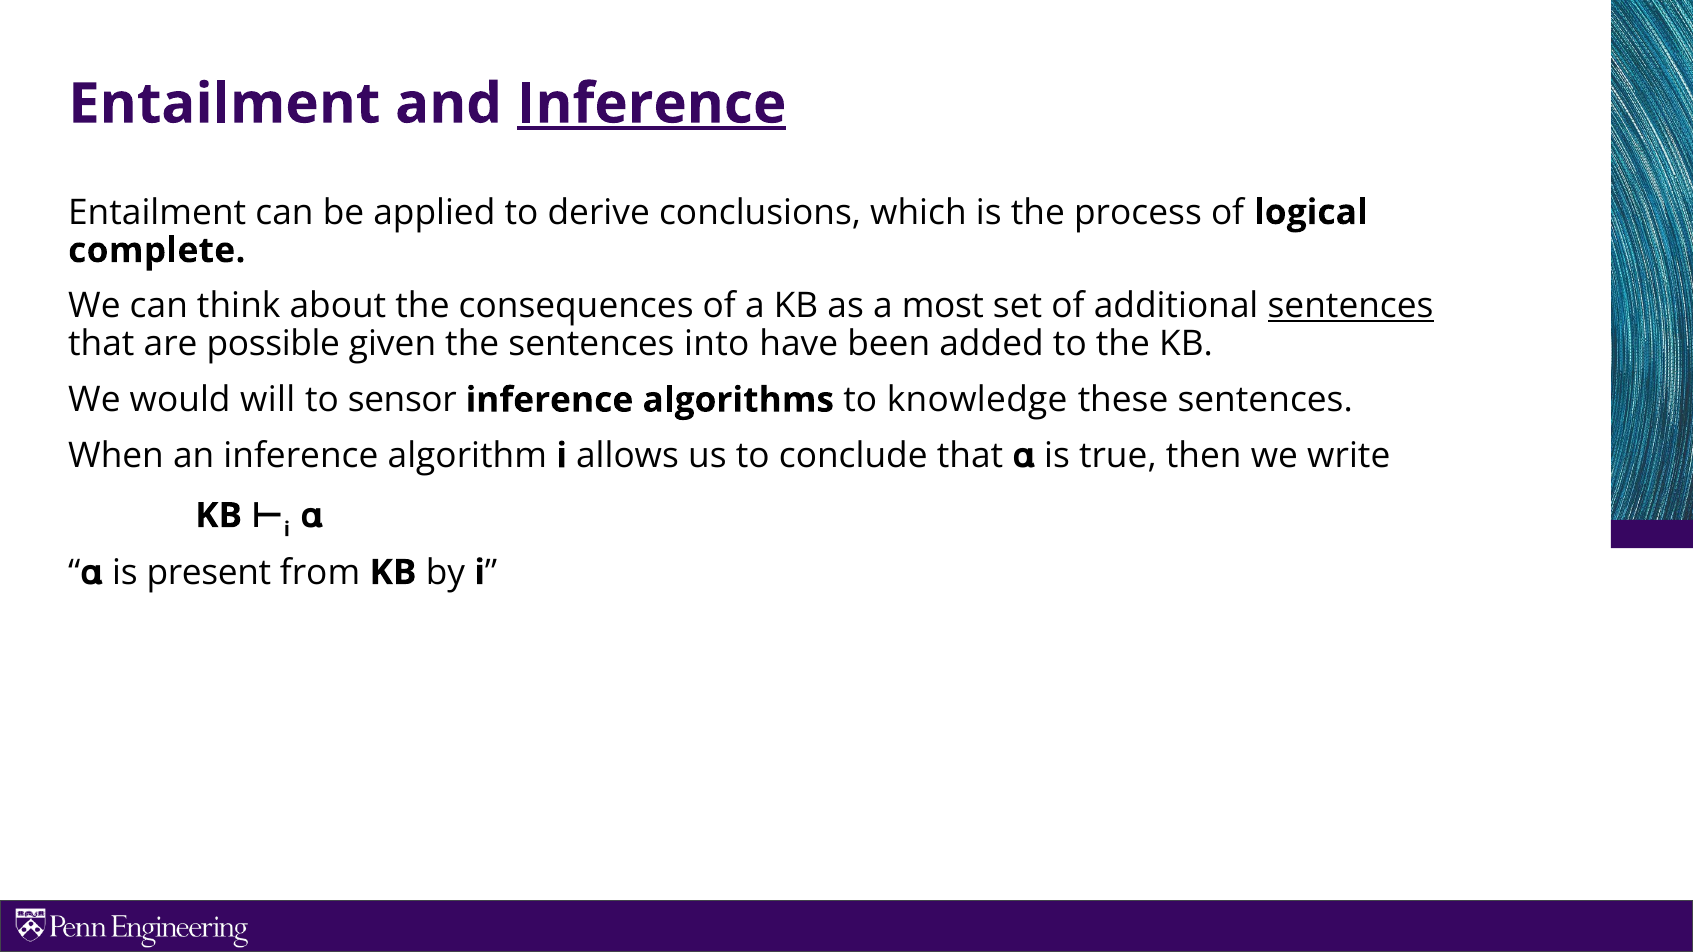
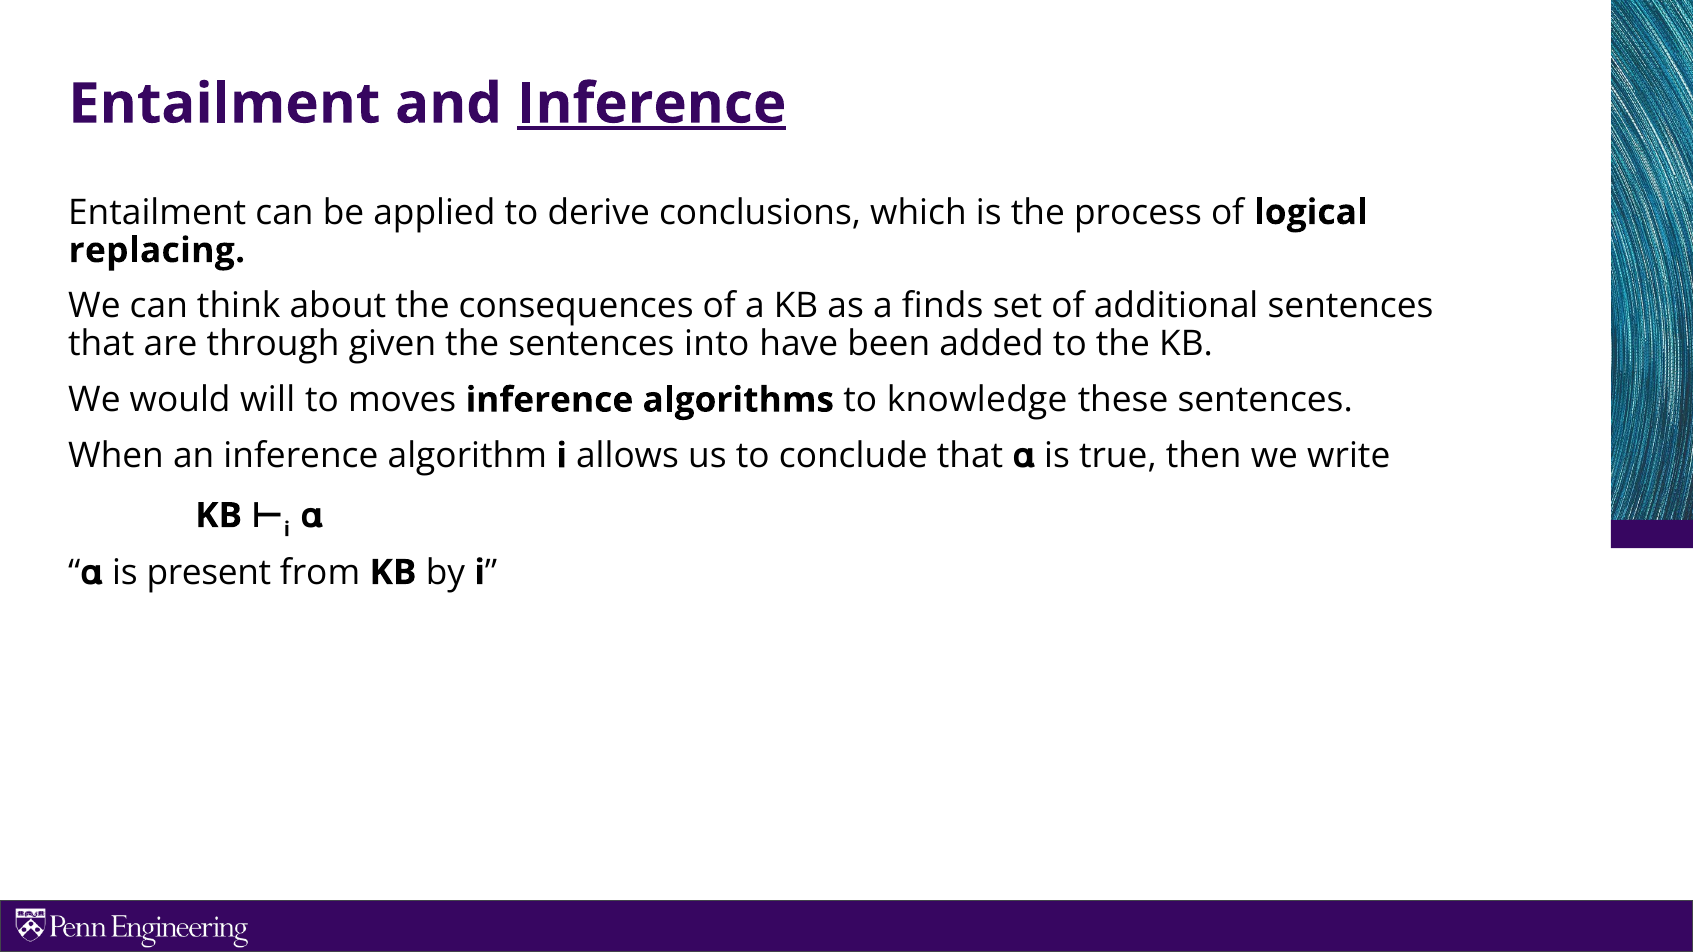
complete: complete -> replacing
most: most -> finds
sentences at (1351, 306) underline: present -> none
possible: possible -> through
sensor: sensor -> moves
